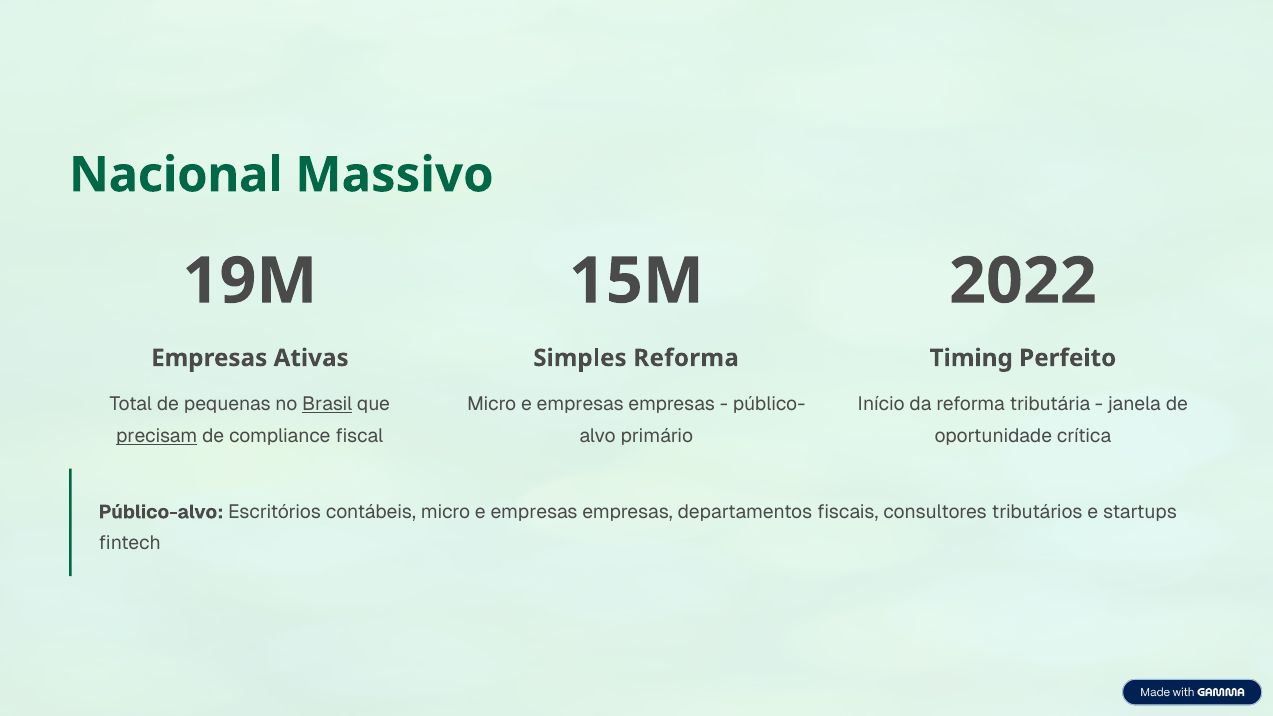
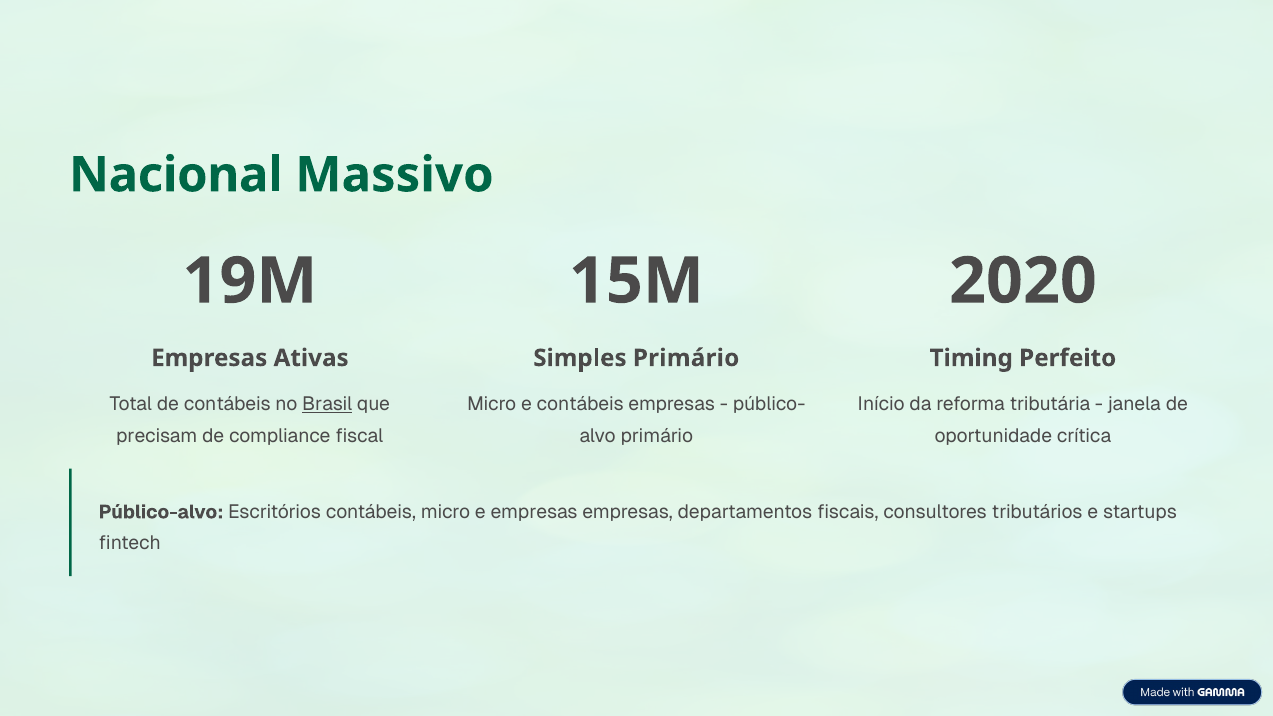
2022: 2022 -> 2020
Simples Reforma: Reforma -> Primário
de pequenas: pequenas -> contábeis
empresas at (580, 405): empresas -> contábeis
precisam underline: present -> none
